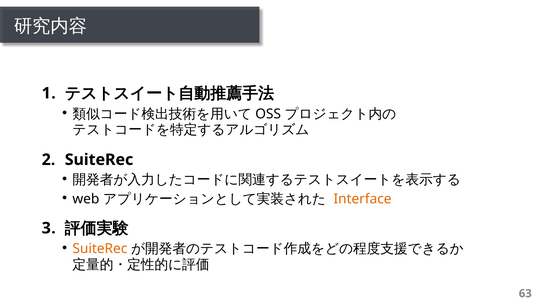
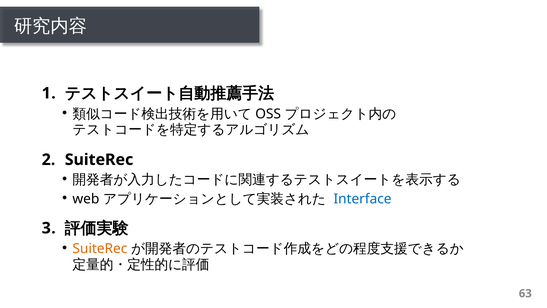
Interface colour: orange -> blue
